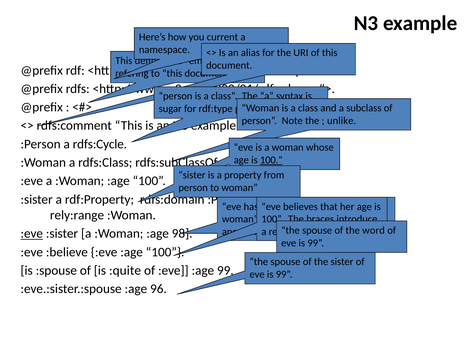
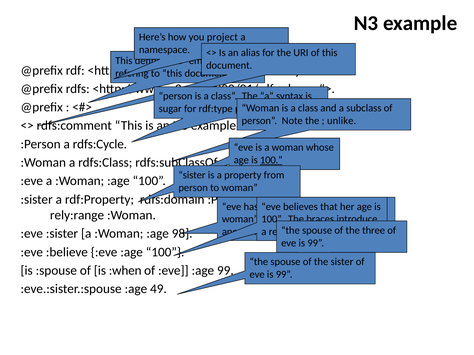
current: current -> project
word: word -> three
:eve at (32, 234) underline: present -> none
:quite: :quite -> :when
96: 96 -> 49
